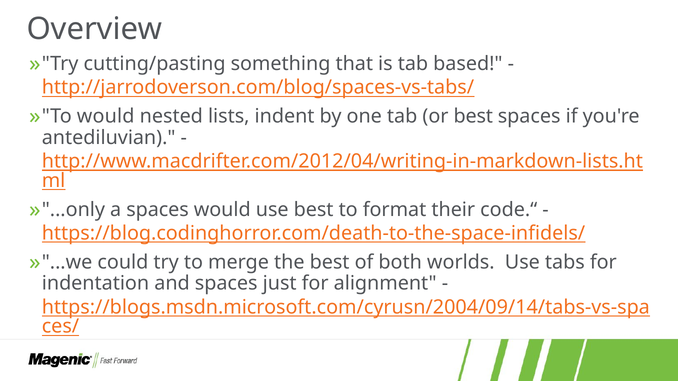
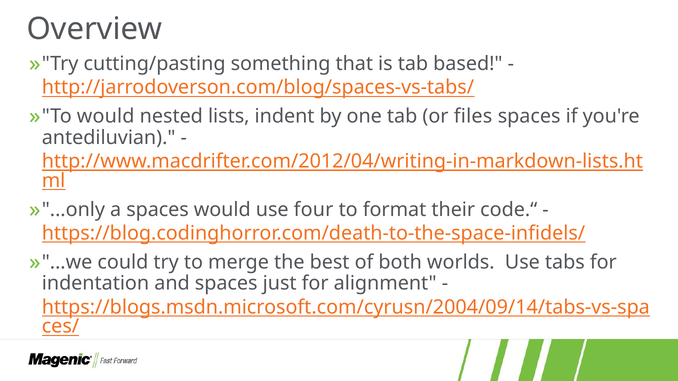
or best: best -> files
use best: best -> four
